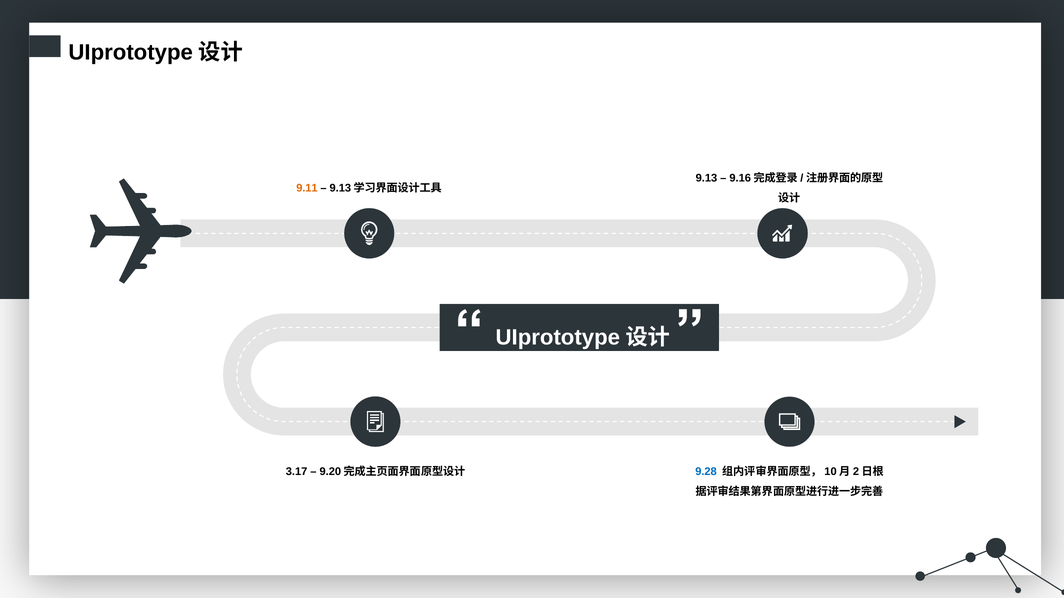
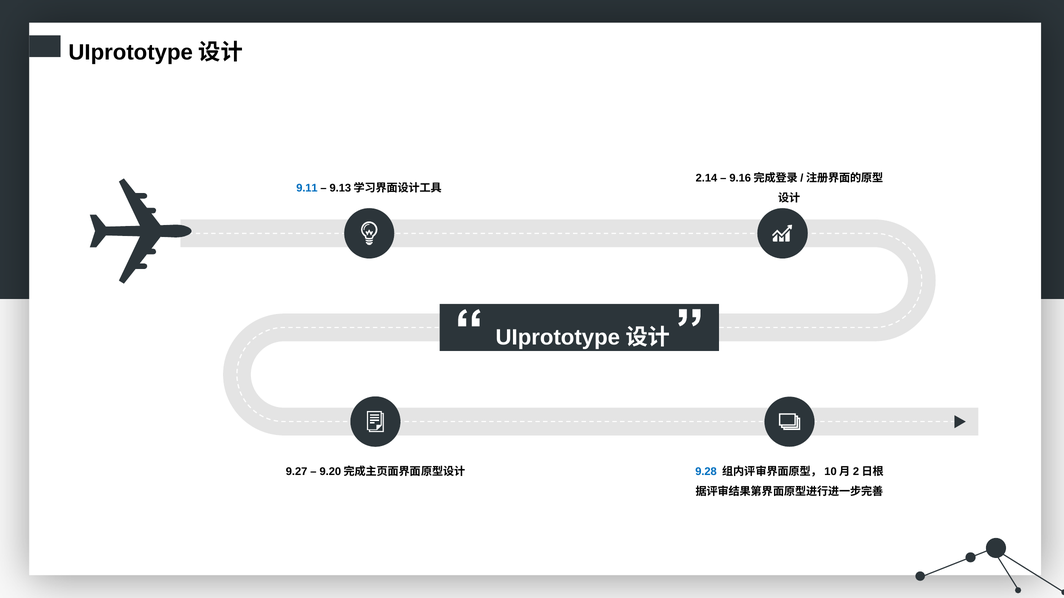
9.13: 9.13 -> 2.14
9.11 colour: orange -> blue
3.17: 3.17 -> 9.27
